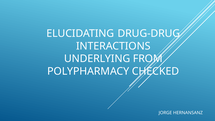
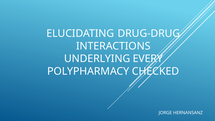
FROM: FROM -> EVERY
